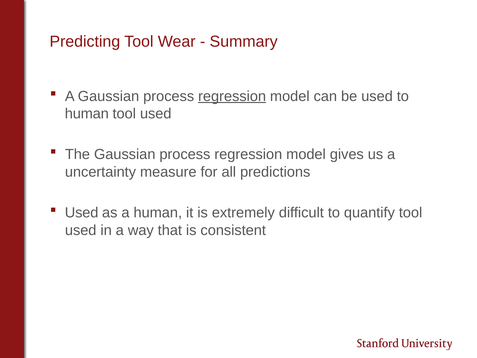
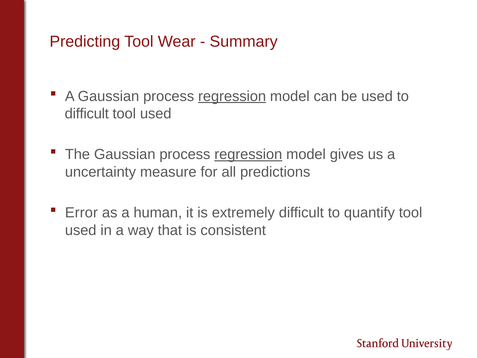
human at (87, 114): human -> difficult
regression at (248, 154) underline: none -> present
Used at (82, 213): Used -> Error
